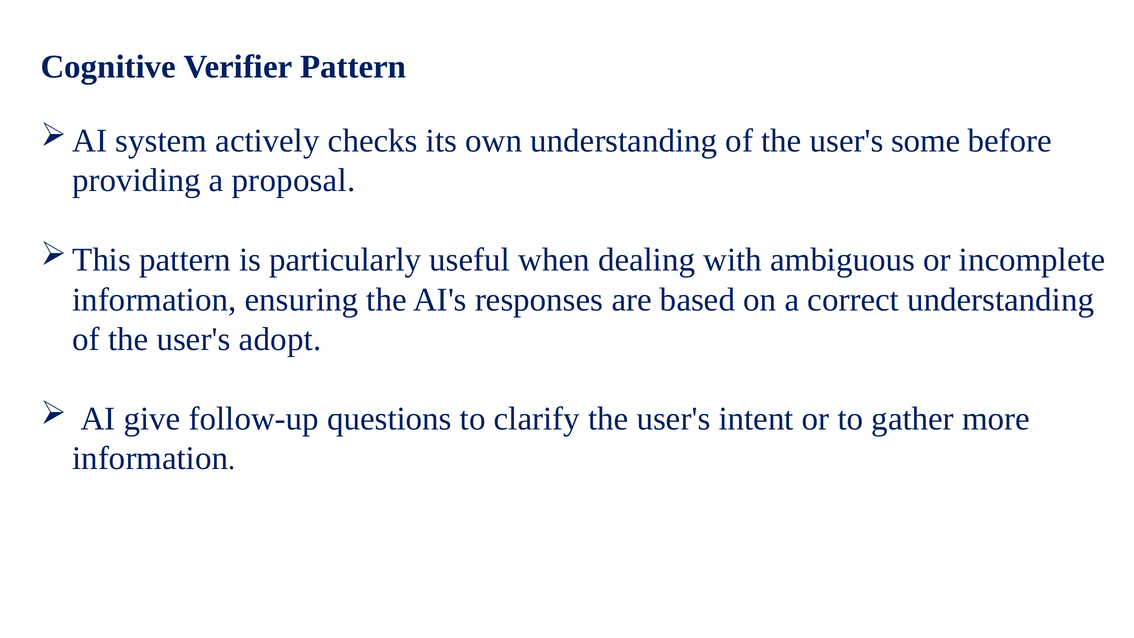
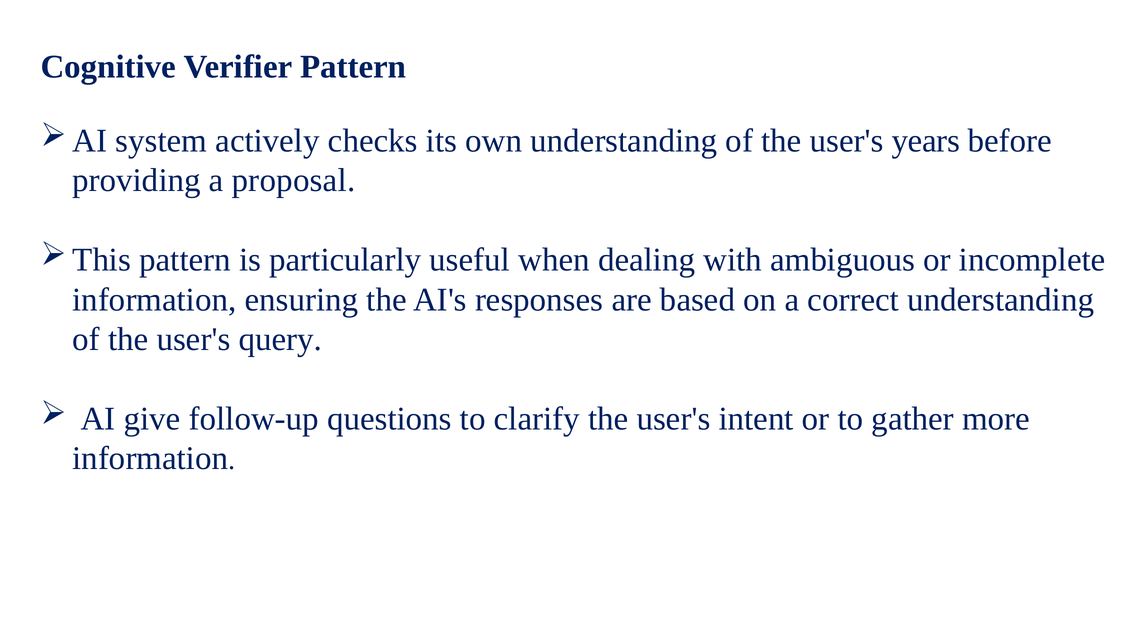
some: some -> years
adopt: adopt -> query
